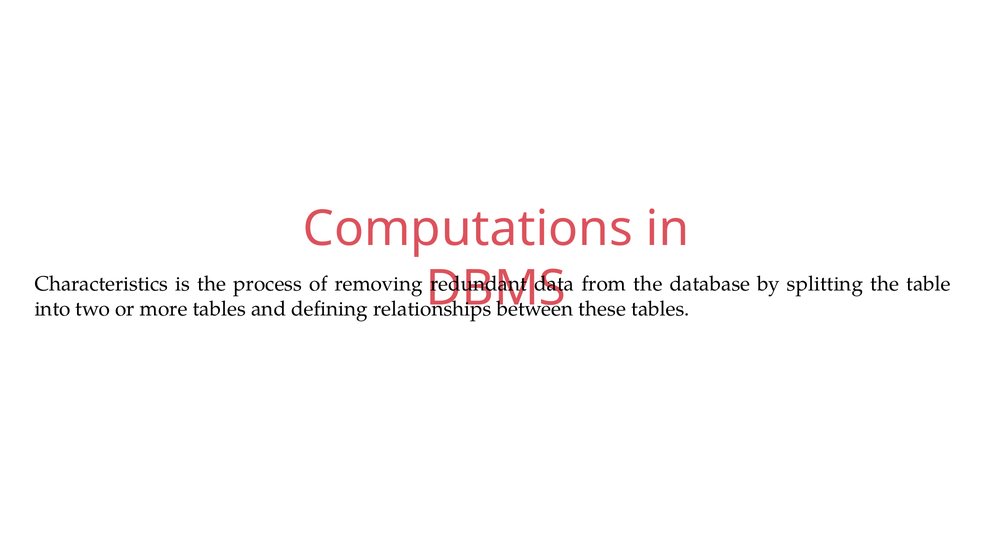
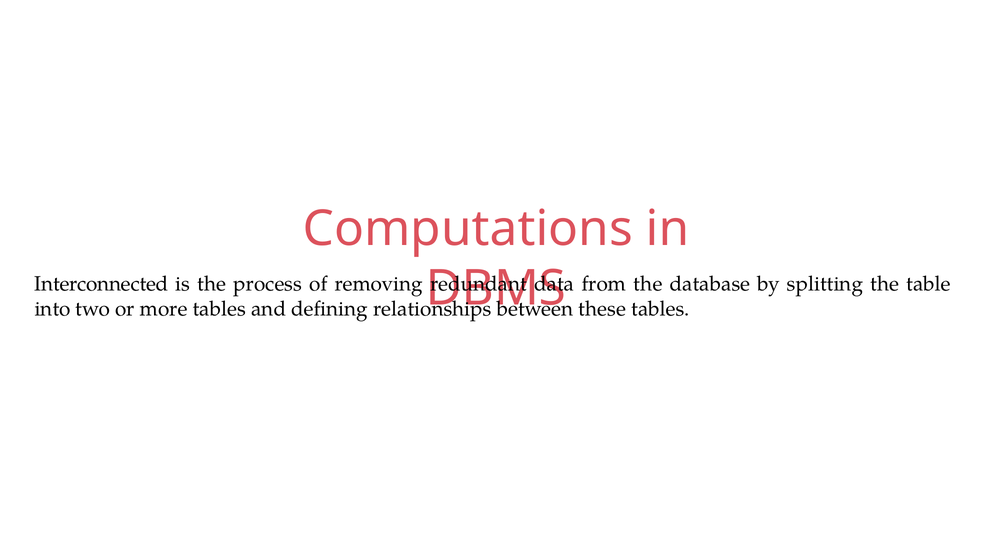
Characteristics: Characteristics -> Interconnected
